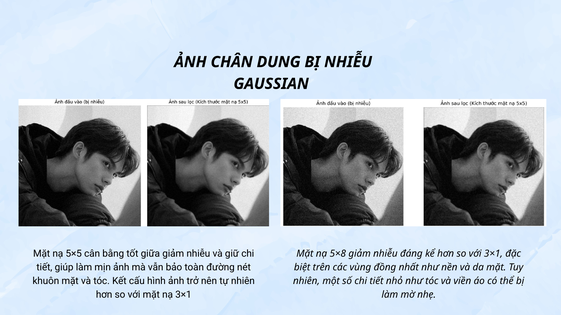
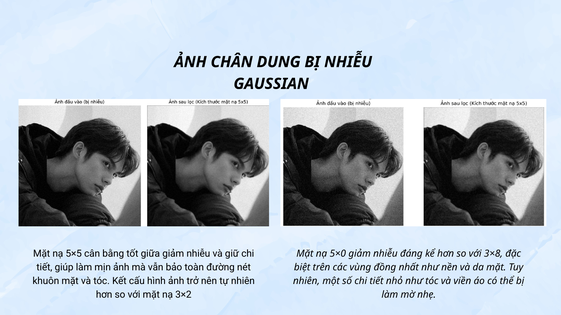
5×8: 5×8 -> 5×0
với 3×1: 3×1 -> 3×8
nạ 3×1: 3×1 -> 3×2
